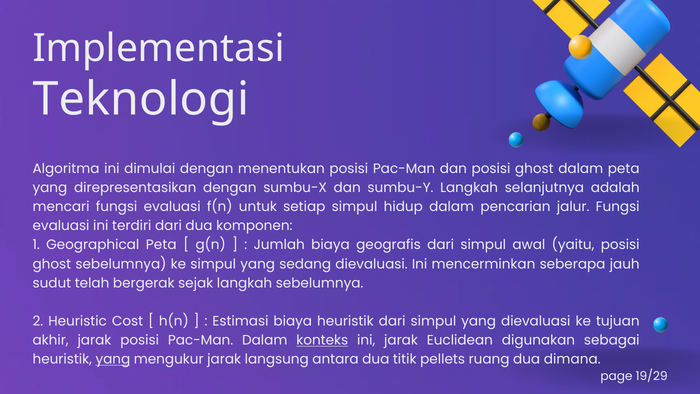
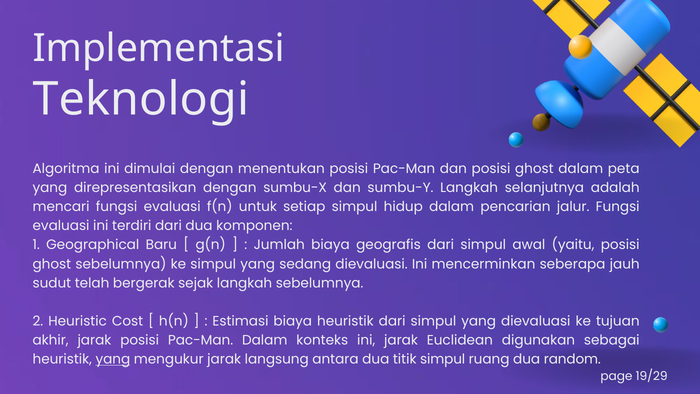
Geographical Peta: Peta -> Baru
konteks underline: present -> none
titik pellets: pellets -> simpul
dimana: dimana -> random
